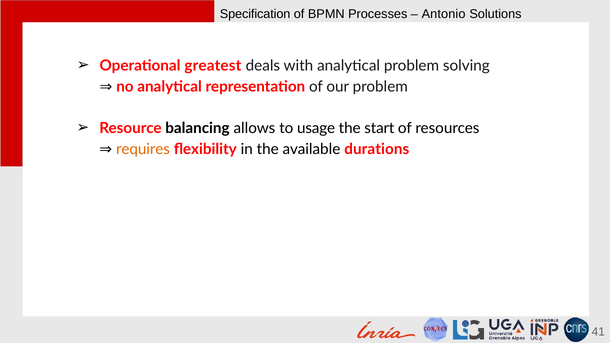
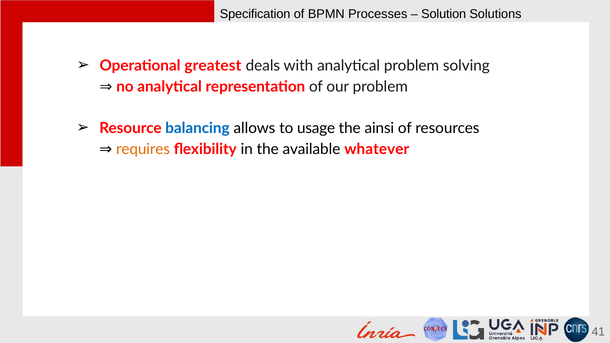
Antonio: Antonio -> Solution
balancing colour: black -> blue
start: start -> ainsi
durations: durations -> whatever
